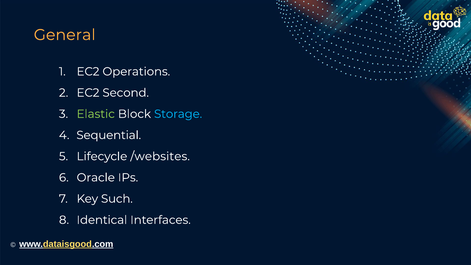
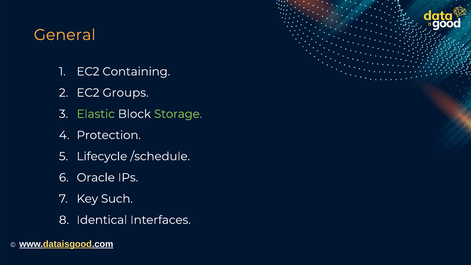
Operations: Operations -> Containing
Second: Second -> Groups
Storage colour: light blue -> light green
Sequential: Sequential -> Protection
/websites: /websites -> /schedule
